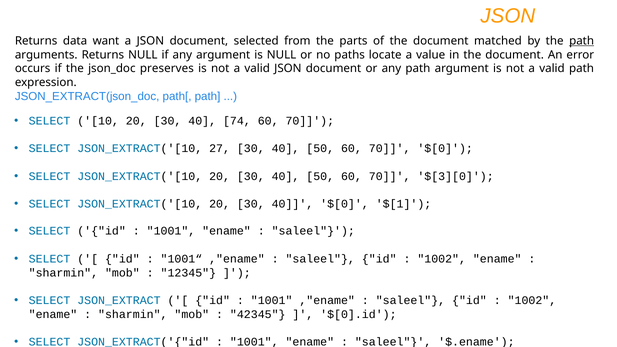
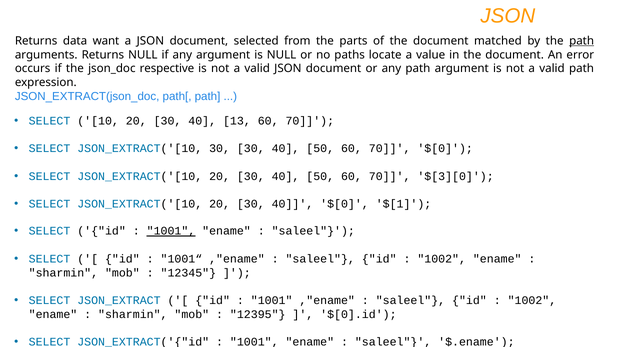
preserves: preserves -> respective
74: 74 -> 13
JSON_EXTRACT('[10 27: 27 -> 30
1001 at (171, 231) underline: none -> present
42345: 42345 -> 12395
